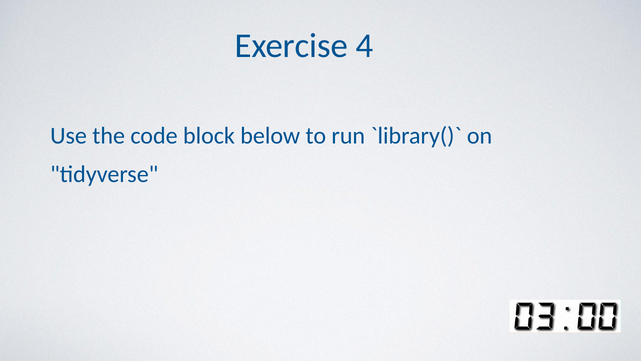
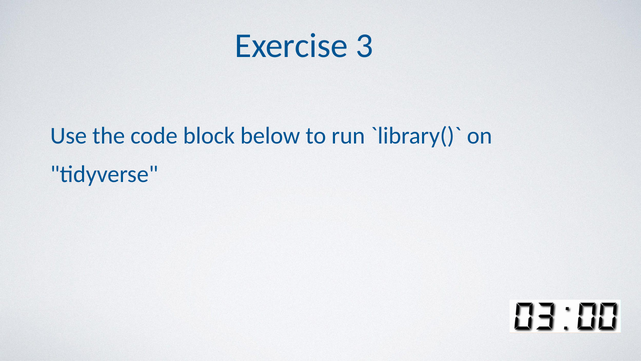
4: 4 -> 3
